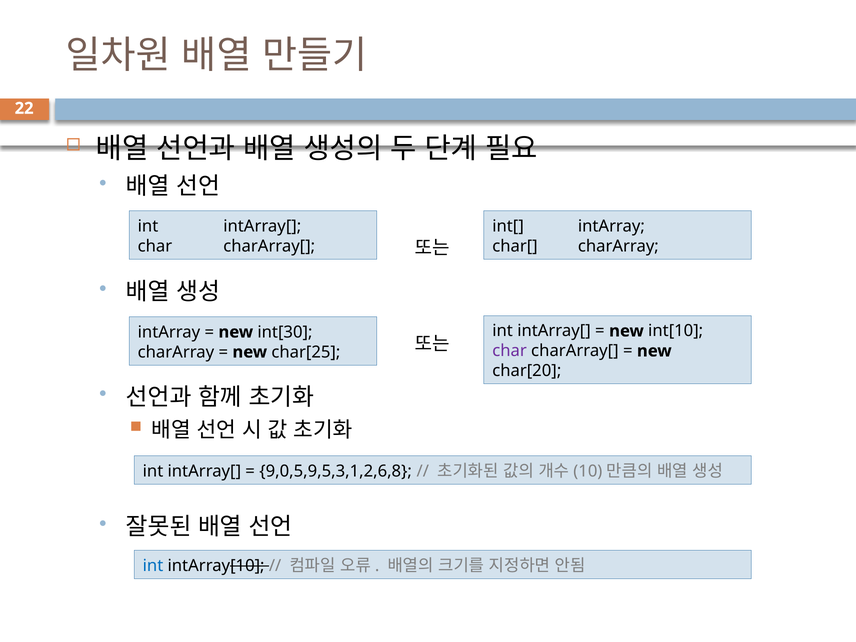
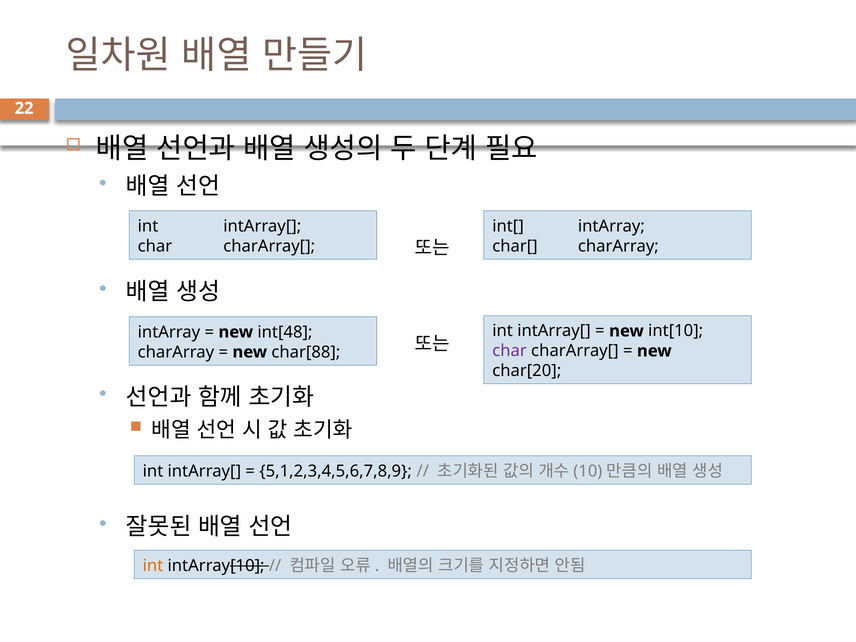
int[30: int[30 -> int[48
char[25: char[25 -> char[88
9,0,5,9,5,3,1,2,6,8: 9,0,5,9,5,3,1,2,6,8 -> 5,1,2,3,4,5,6,7,8,9
int at (153, 566) colour: blue -> orange
